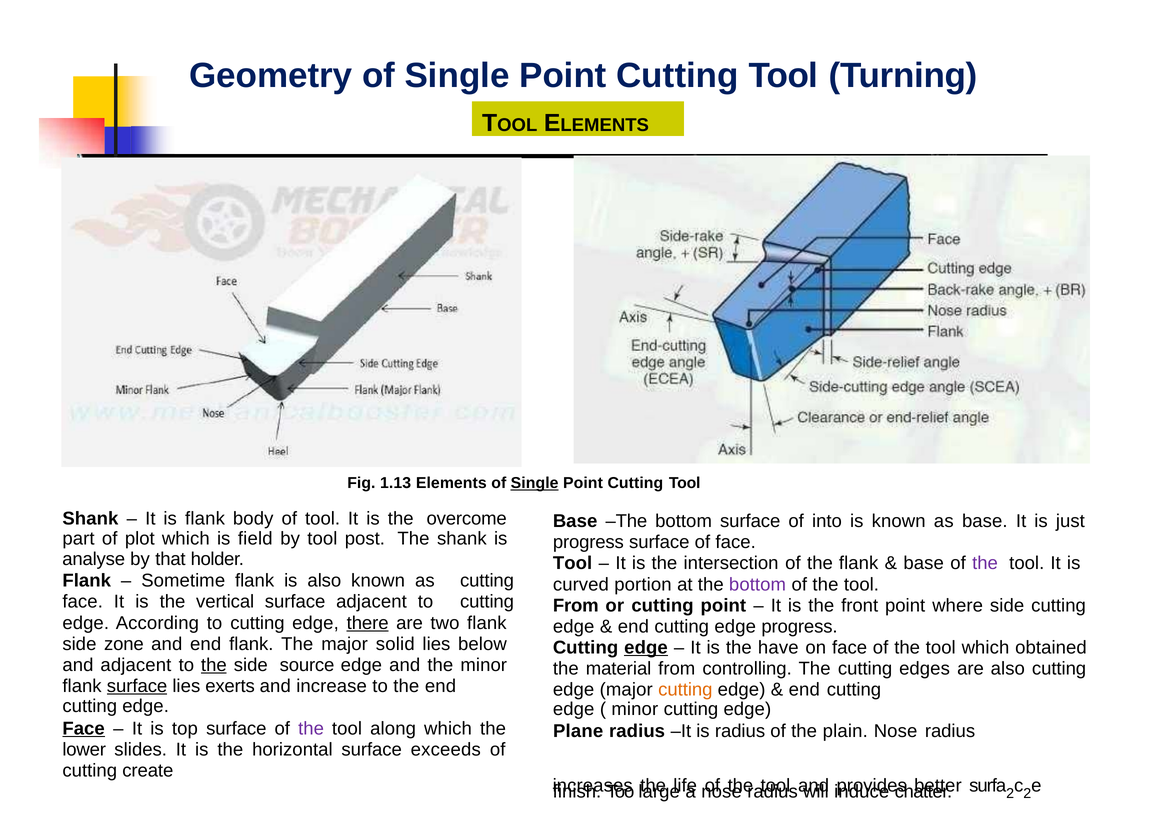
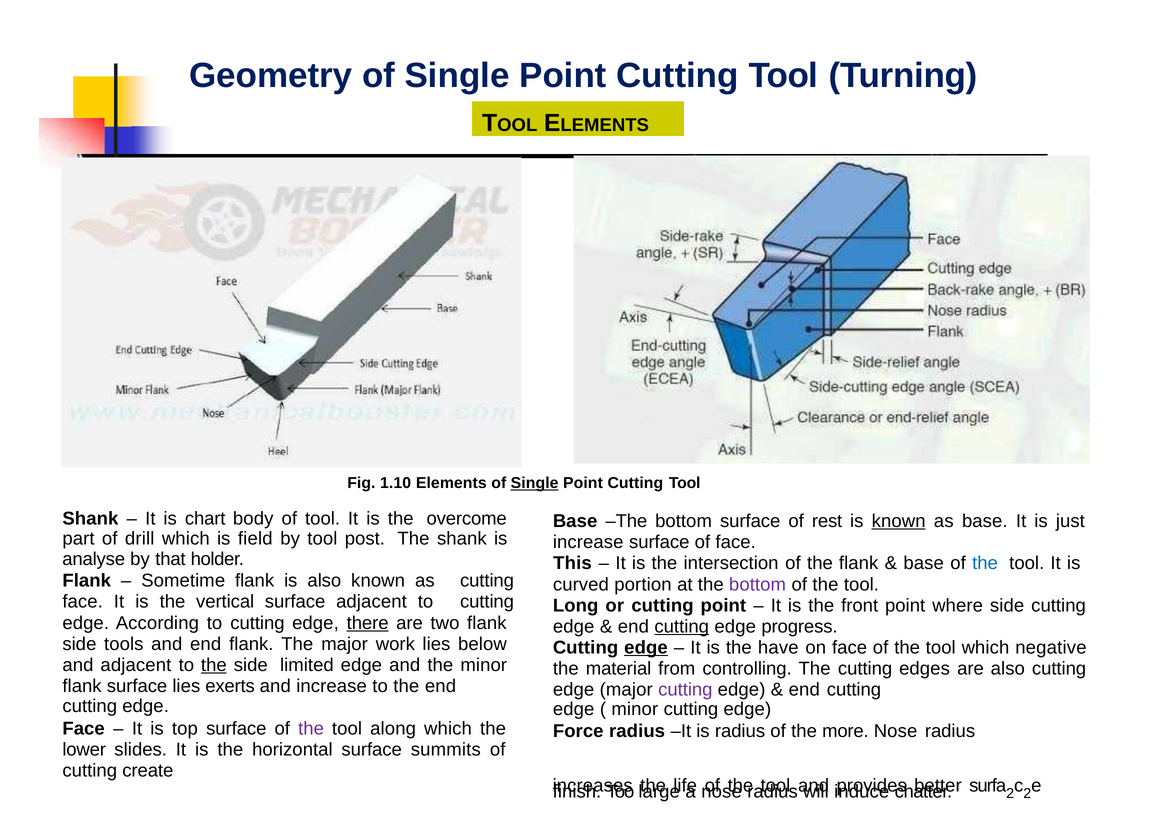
1.13: 1.13 -> 1.10
is flank: flank -> chart
into: into -> rest
known at (899, 521) underline: none -> present
plot: plot -> drill
progress at (588, 542): progress -> increase
Tool at (573, 563): Tool -> This
the at (985, 563) colour: purple -> blue
From at (576, 605): From -> Long
cutting at (682, 626) underline: none -> present
zone: zone -> tools
solid: solid -> work
obtained: obtained -> negative
source: source -> limited
surface at (137, 686) underline: present -> none
cutting at (685, 690) colour: orange -> purple
Face at (84, 728) underline: present -> none
Plane: Plane -> Force
plain: plain -> more
exceeds: exceeds -> summits
